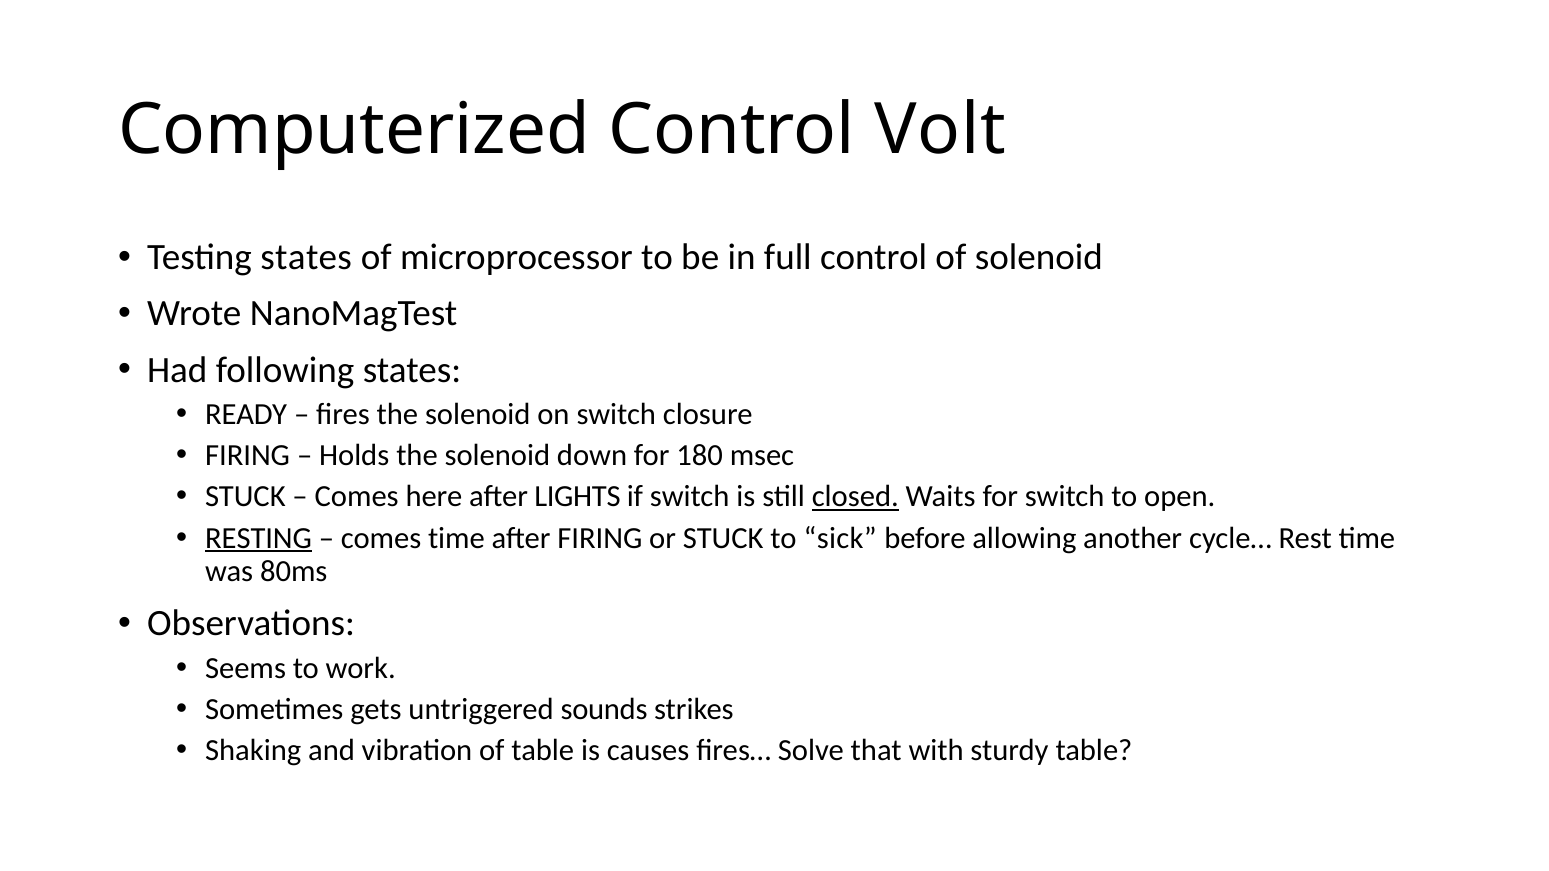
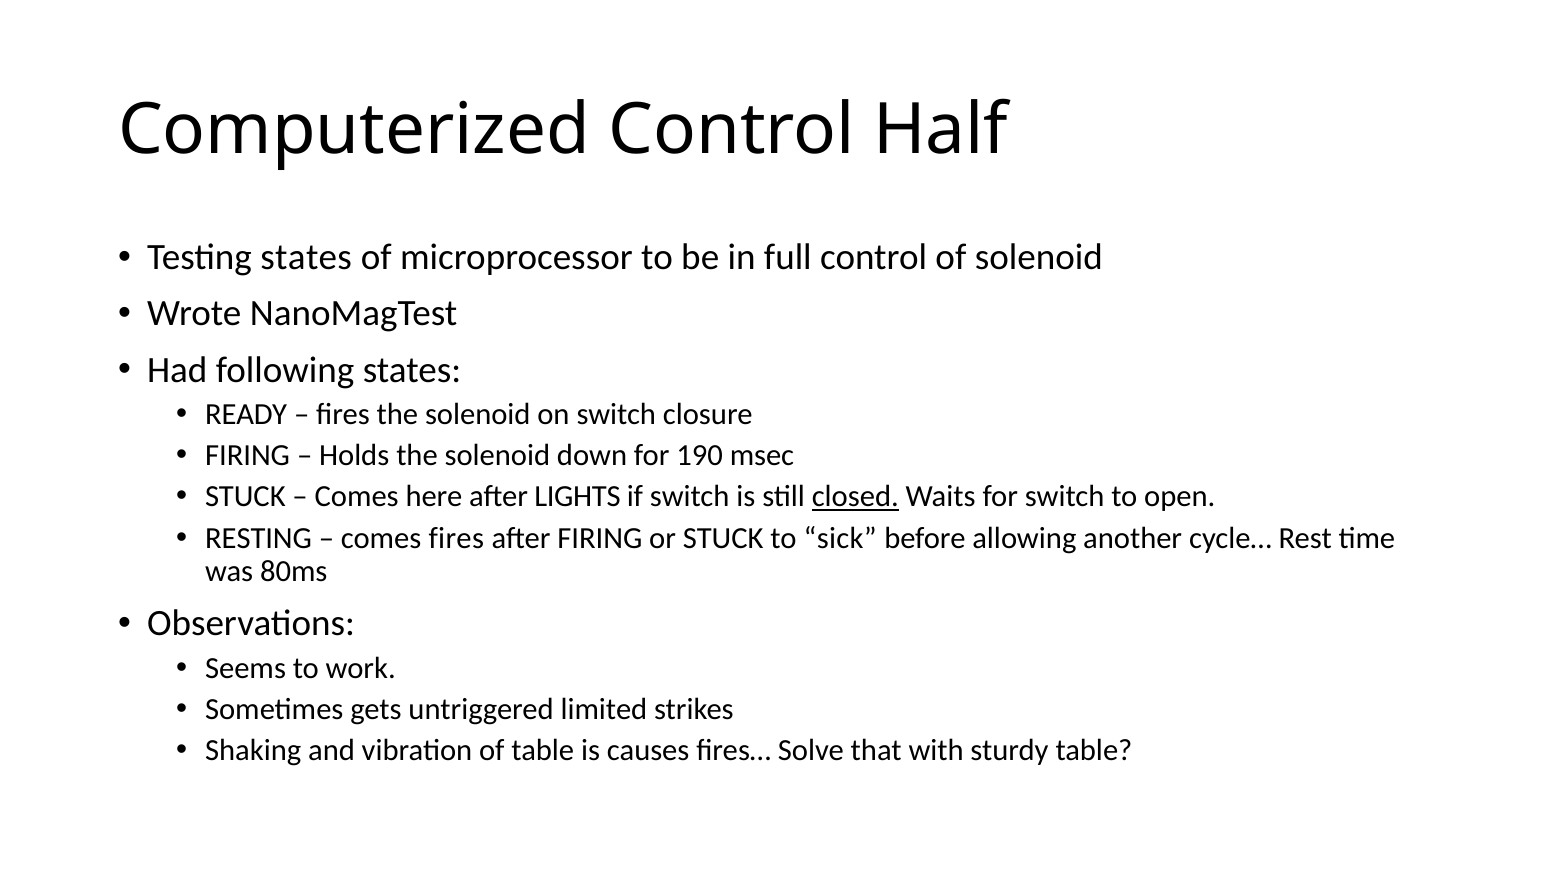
Volt: Volt -> Half
180: 180 -> 190
RESTING underline: present -> none
comes time: time -> fires
sounds: sounds -> limited
